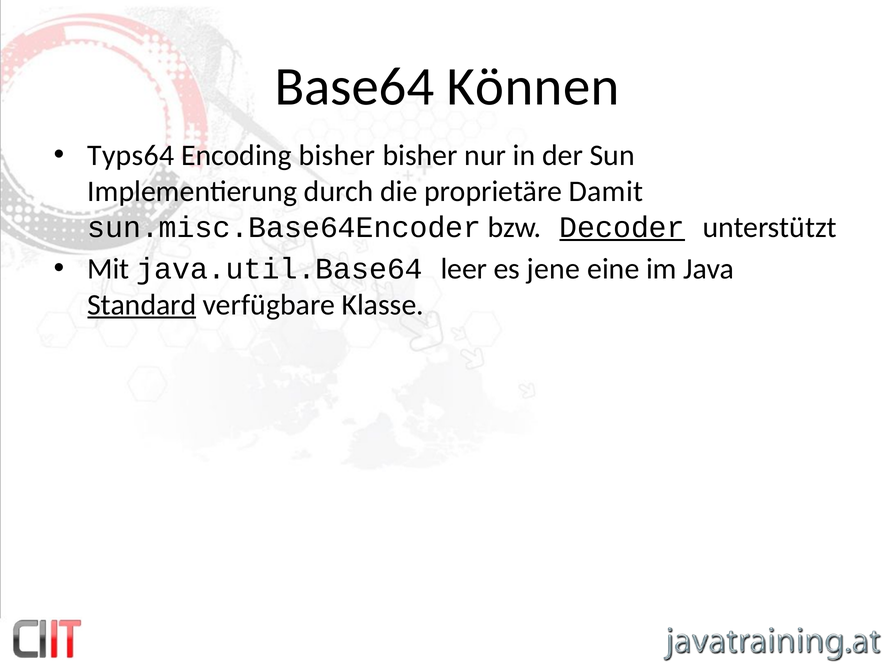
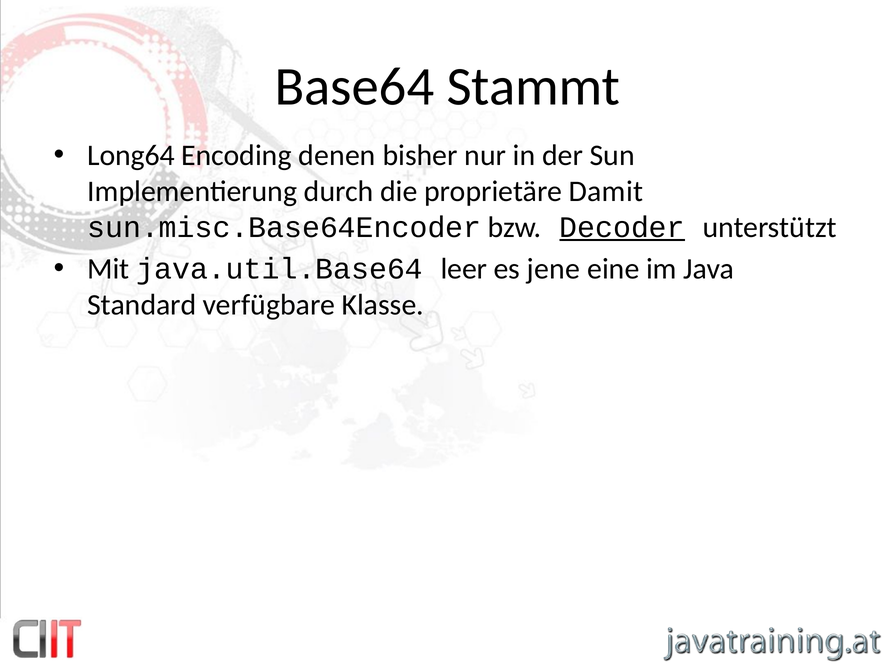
Können: Können -> Stammt
Typs64: Typs64 -> Long64
Encoding bisher: bisher -> denen
Standard underline: present -> none
